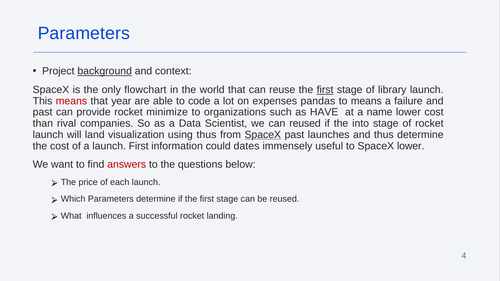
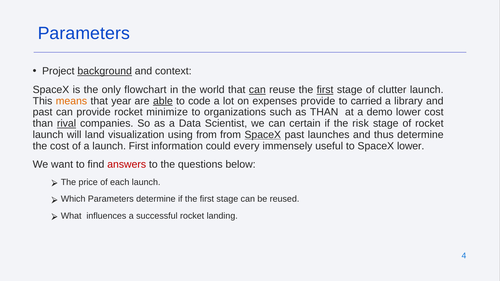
can at (257, 90) underline: none -> present
library: library -> clutter
means at (71, 101) colour: red -> orange
able underline: none -> present
expenses pandas: pandas -> provide
to means: means -> carried
failure: failure -> library
as HAVE: HAVE -> THAN
name: name -> demo
rival underline: none -> present
can reused: reused -> certain
into: into -> risk
using thus: thus -> from
dates: dates -> every
